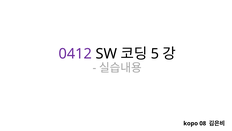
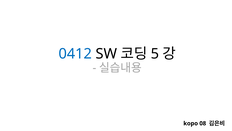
0412 colour: purple -> blue
